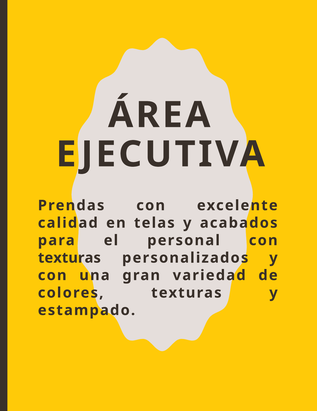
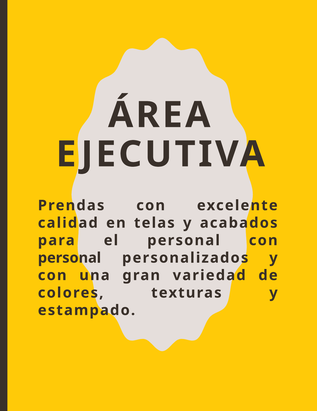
texturas at (69, 258): texturas -> personal
